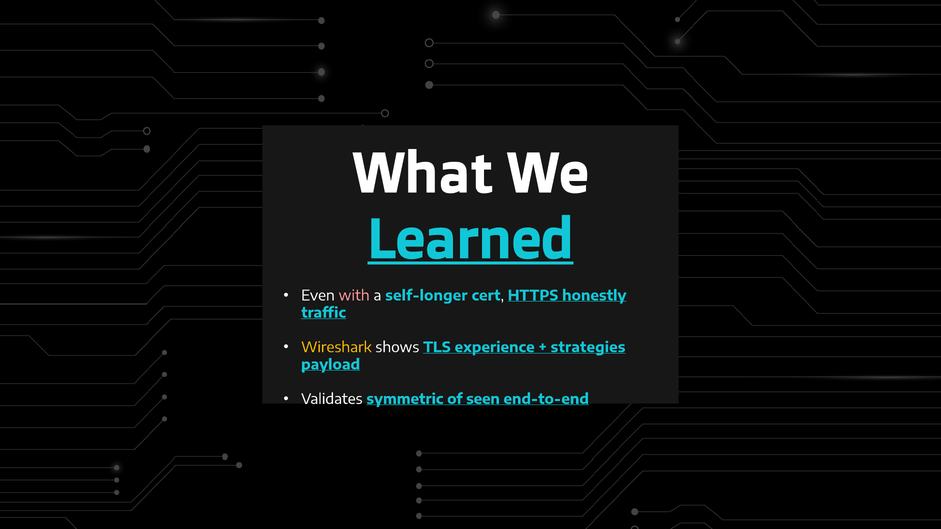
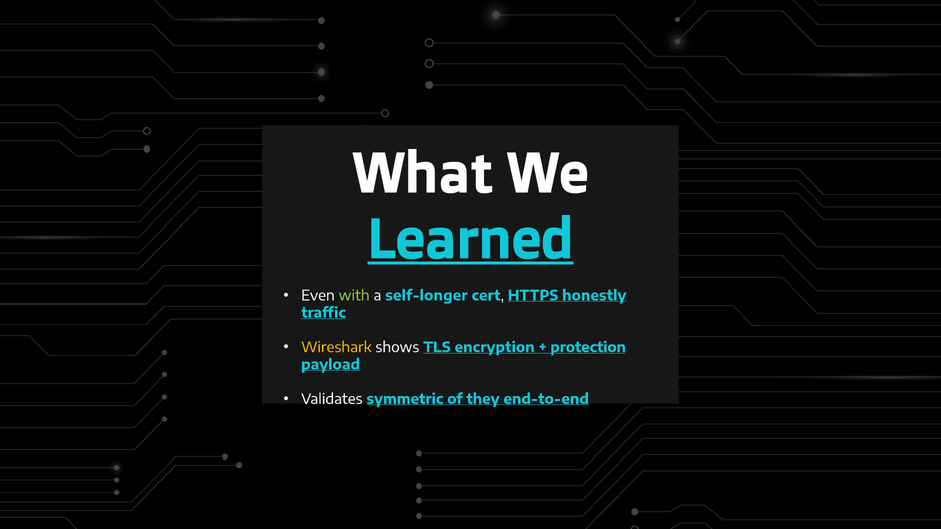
with colour: pink -> light green
experience: experience -> encryption
strategies: strategies -> protection
seen: seen -> they
